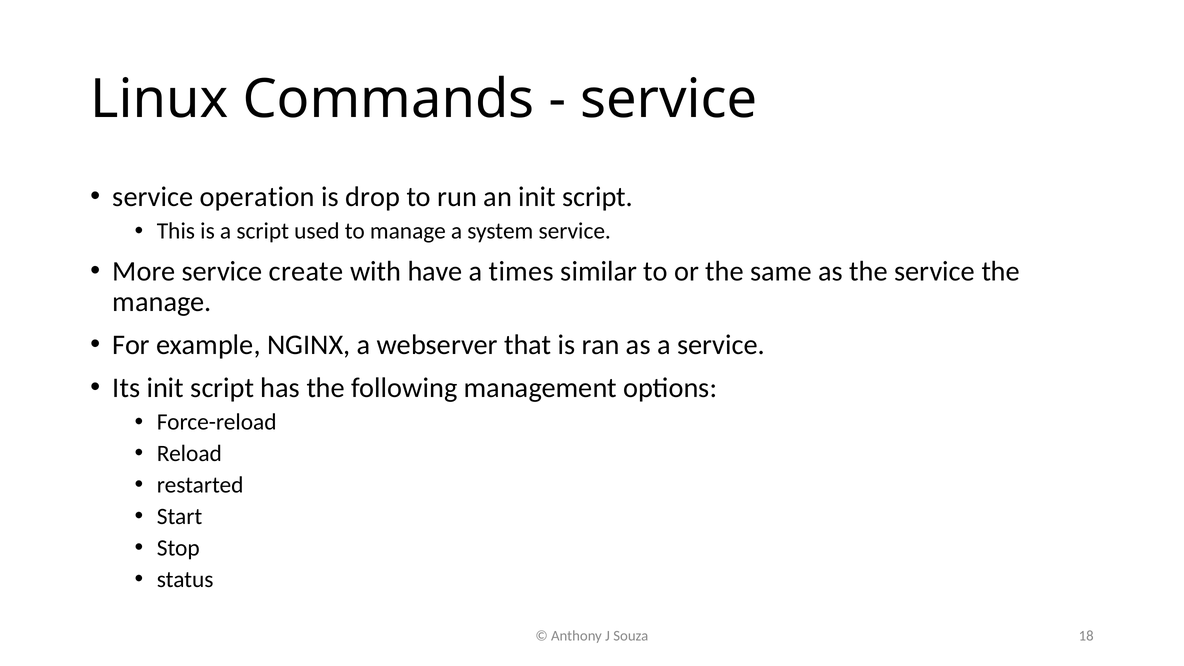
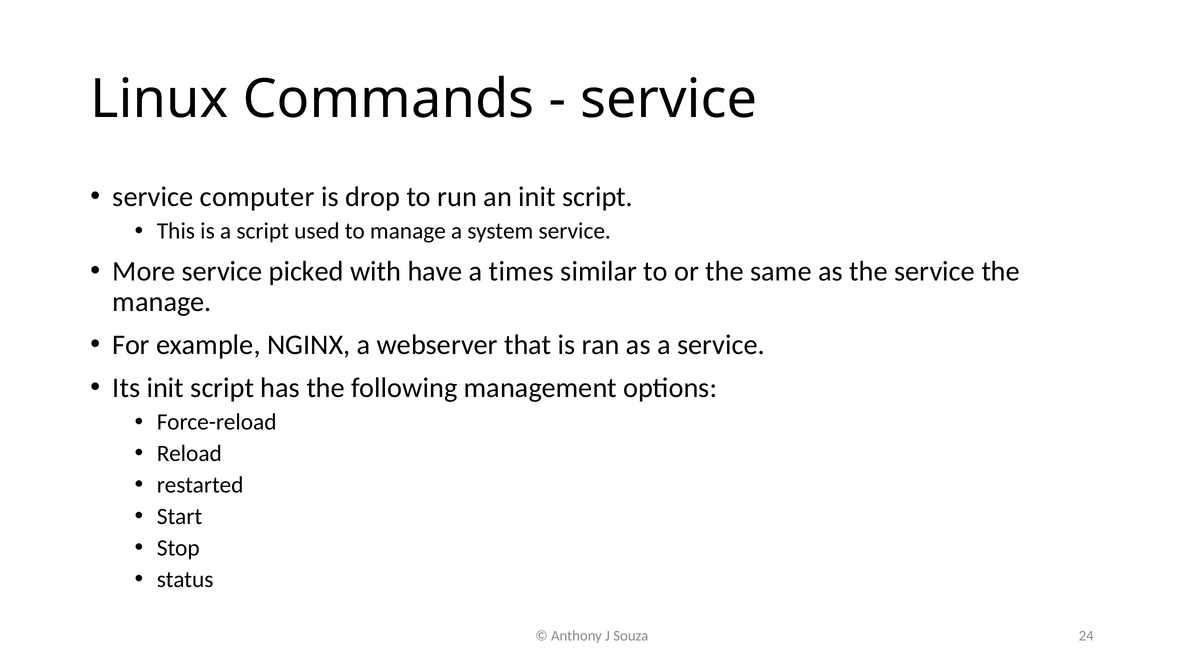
operation: operation -> computer
create: create -> picked
18: 18 -> 24
